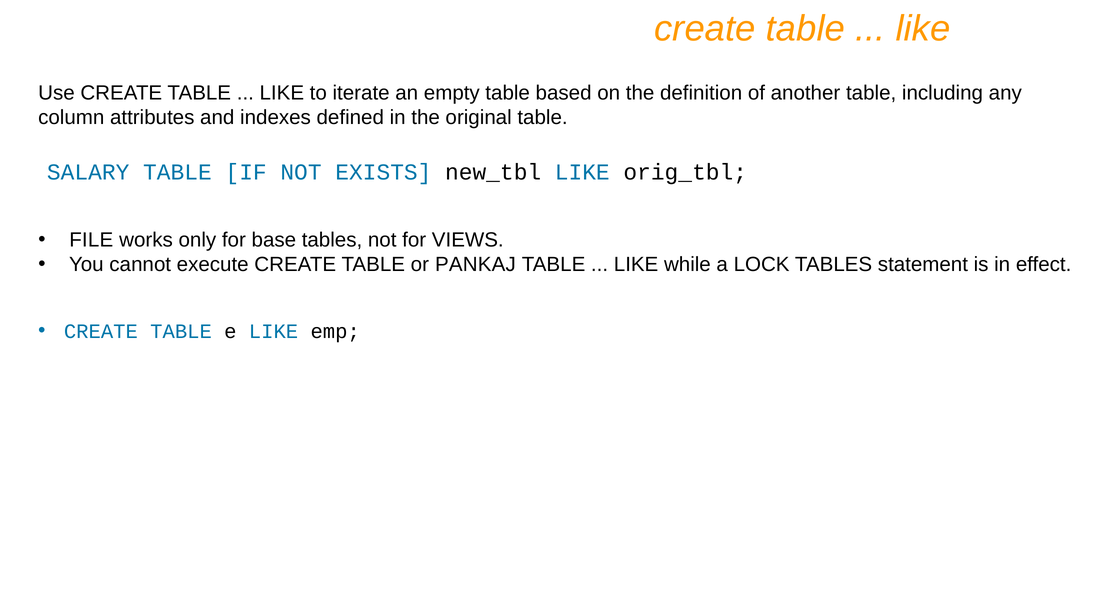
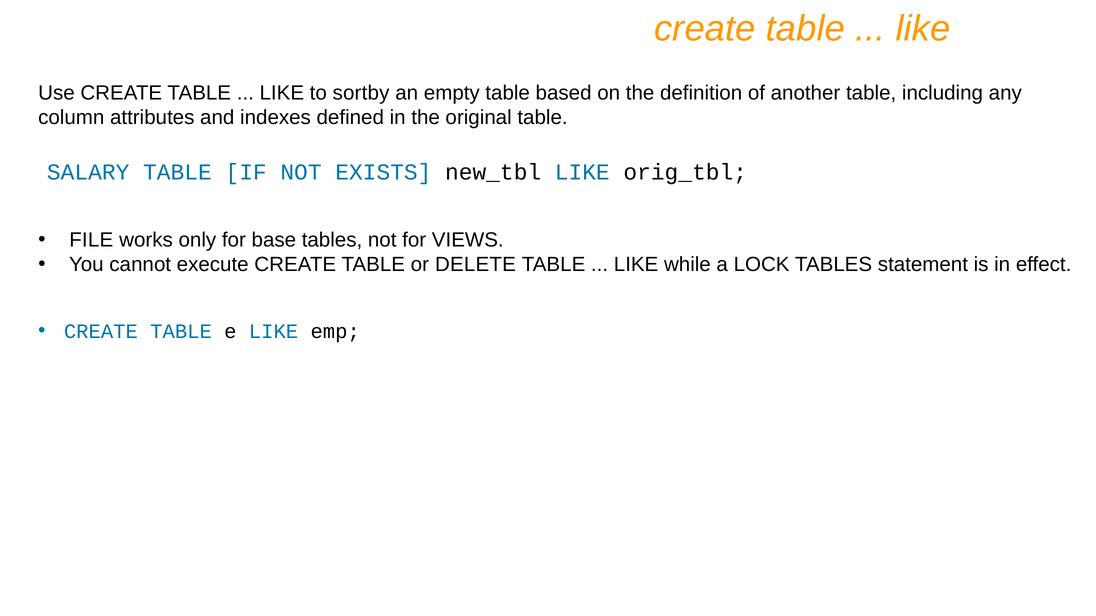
iterate: iterate -> sortby
PANKAJ: PANKAJ -> DELETE
